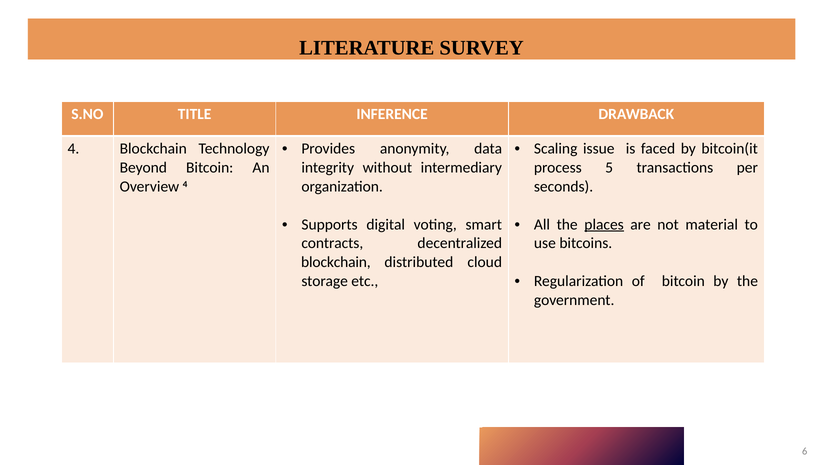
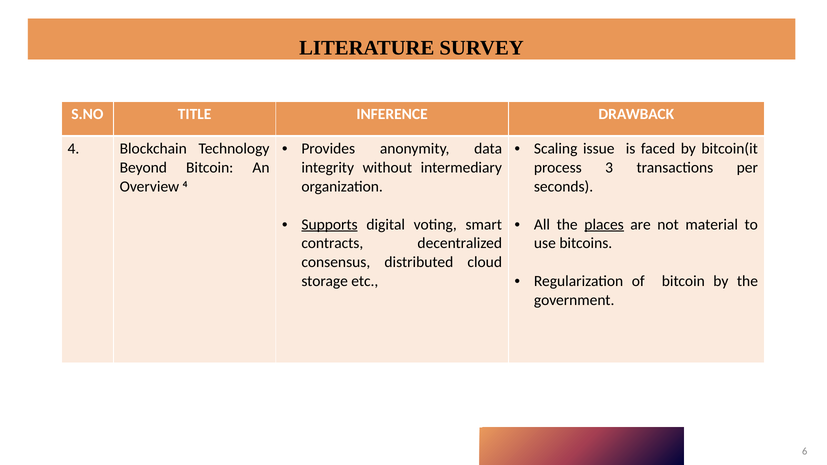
5: 5 -> 3
Supports underline: none -> present
blockchain at (336, 262): blockchain -> consensus
